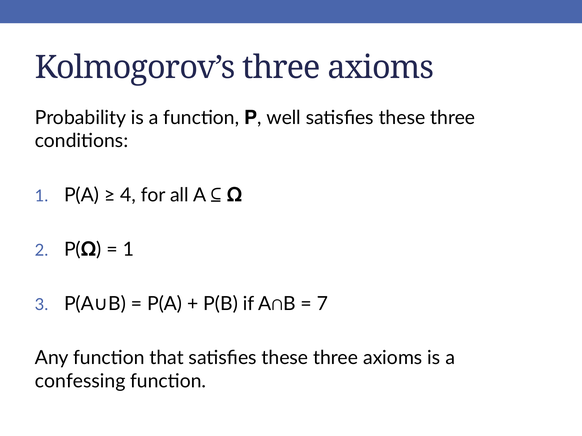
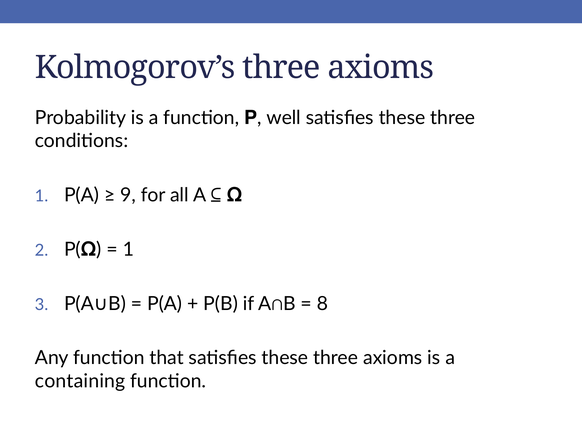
4: 4 -> 9
7: 7 -> 8
confessing: confessing -> containing
